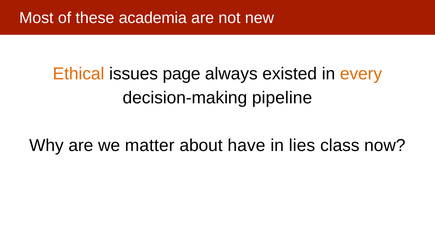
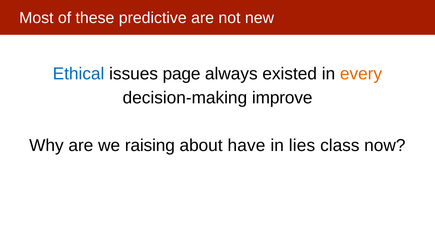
academia: academia -> predictive
Ethical colour: orange -> blue
pipeline: pipeline -> improve
matter: matter -> raising
